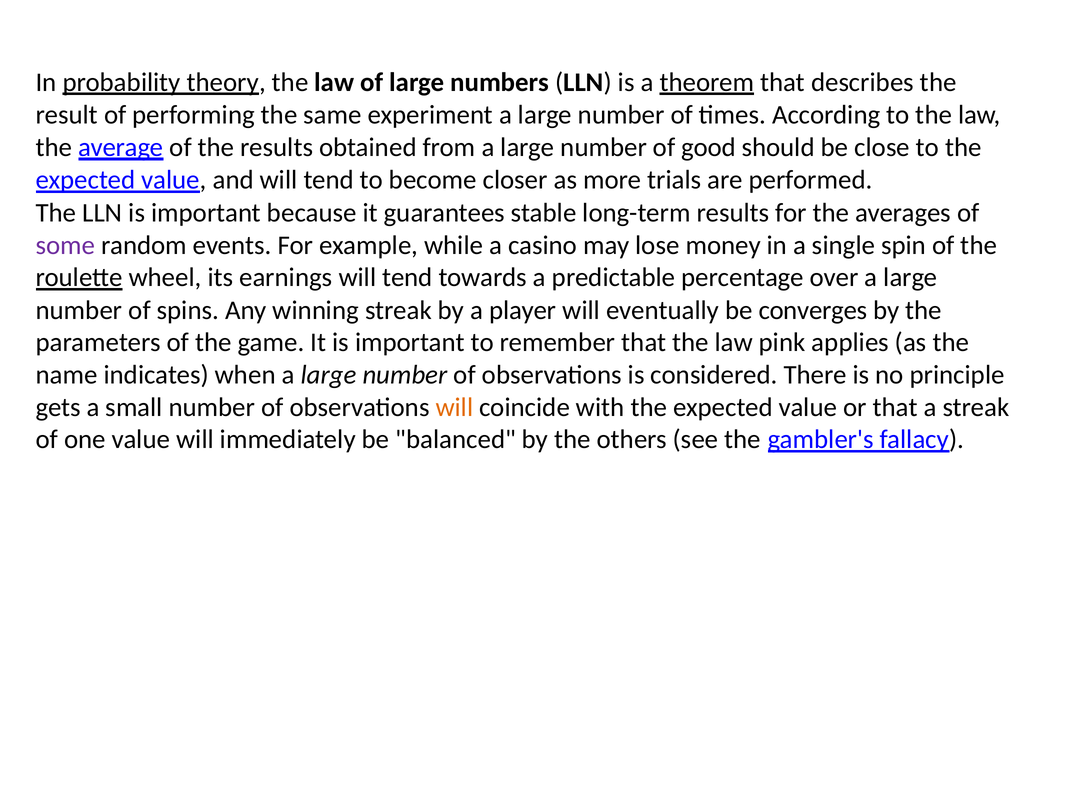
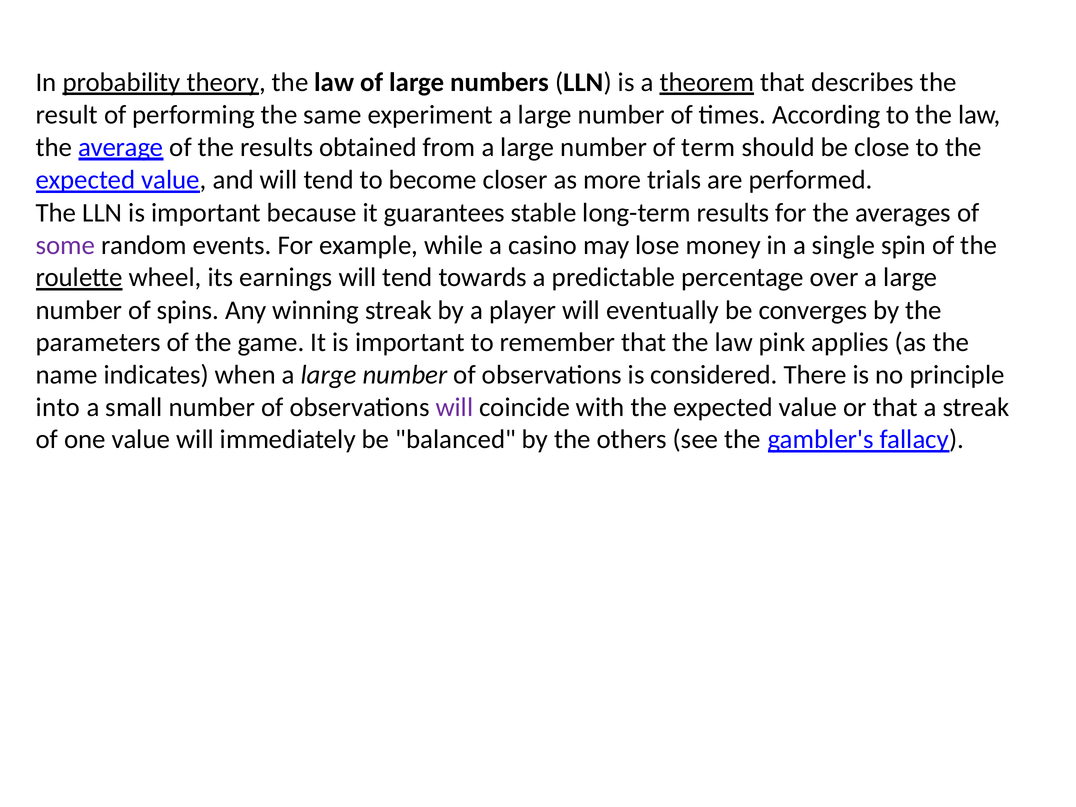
good: good -> term
gets: gets -> into
will at (454, 407) colour: orange -> purple
